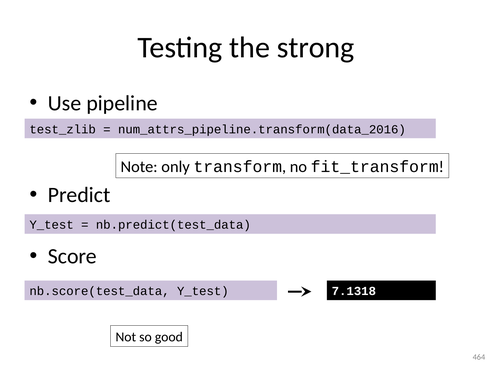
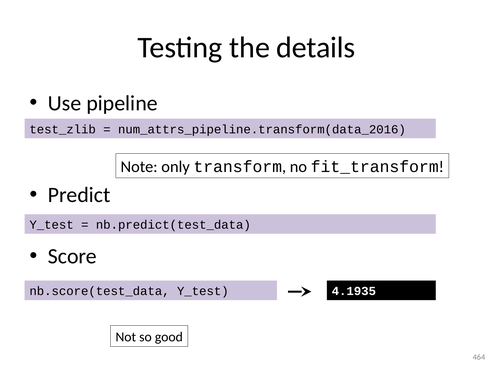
strong: strong -> details
7.1318: 7.1318 -> 4.1935
